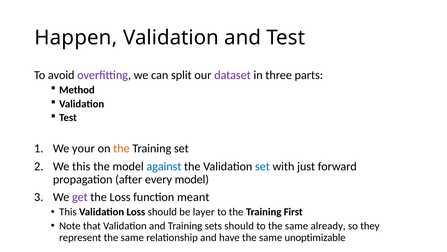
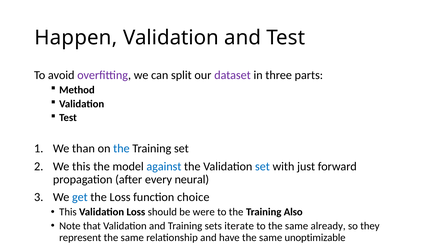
your: your -> than
the at (121, 148) colour: orange -> blue
every model: model -> neural
get colour: purple -> blue
meant: meant -> choice
layer: layer -> were
First: First -> Also
sets should: should -> iterate
